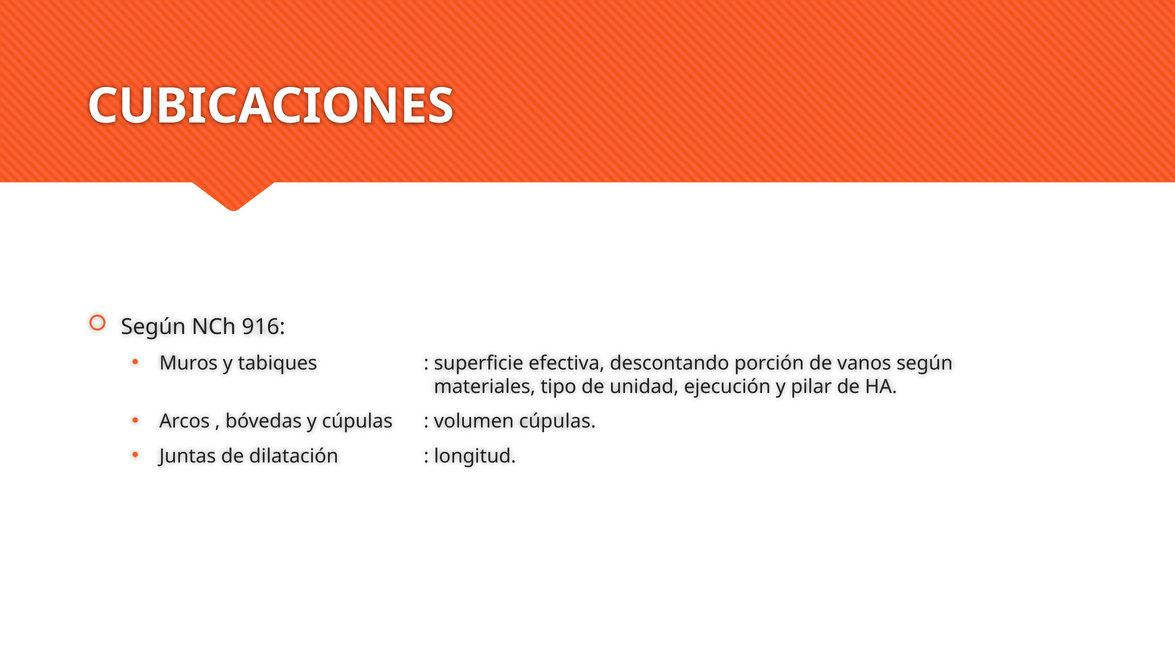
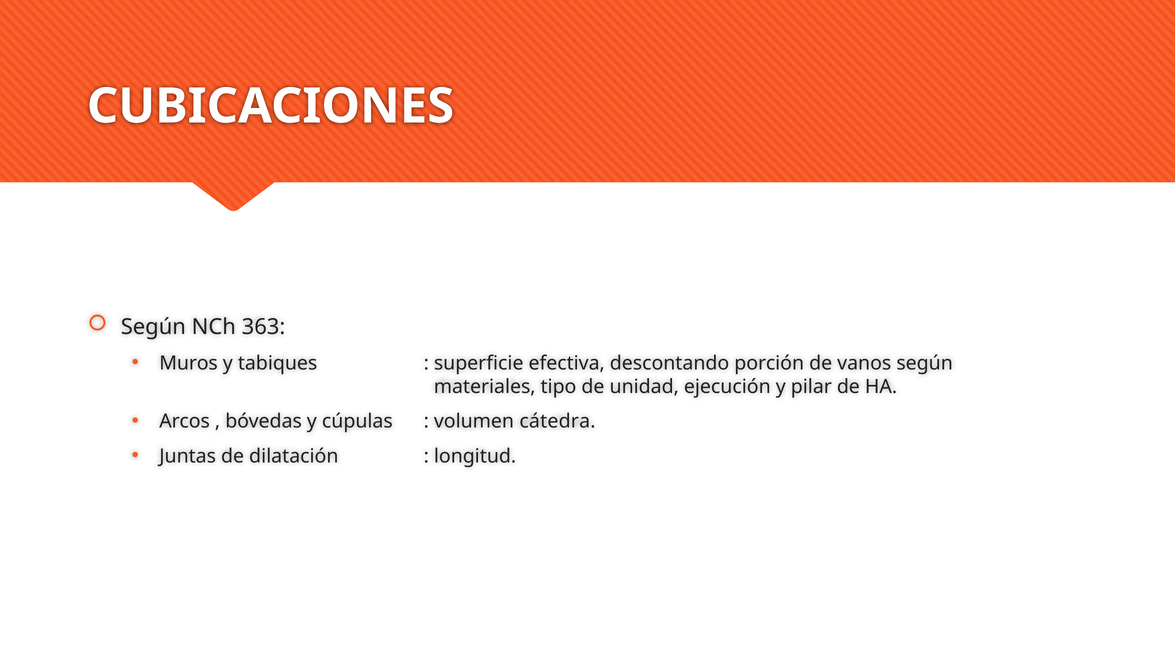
916: 916 -> 363
volumen cúpulas: cúpulas -> cátedra
